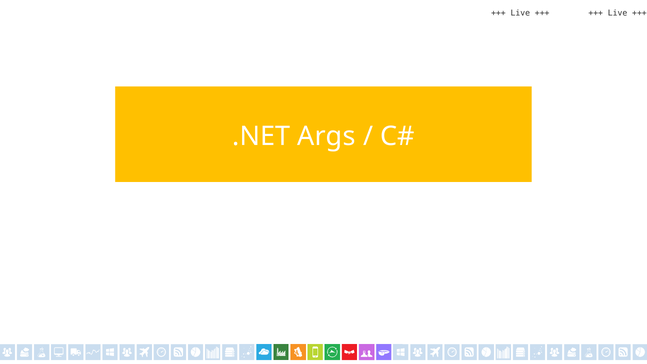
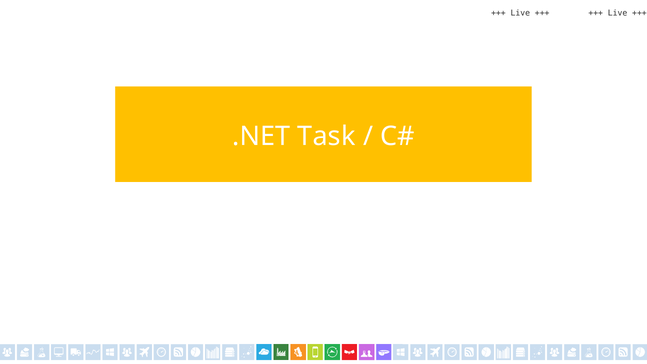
Args: Args -> Task
